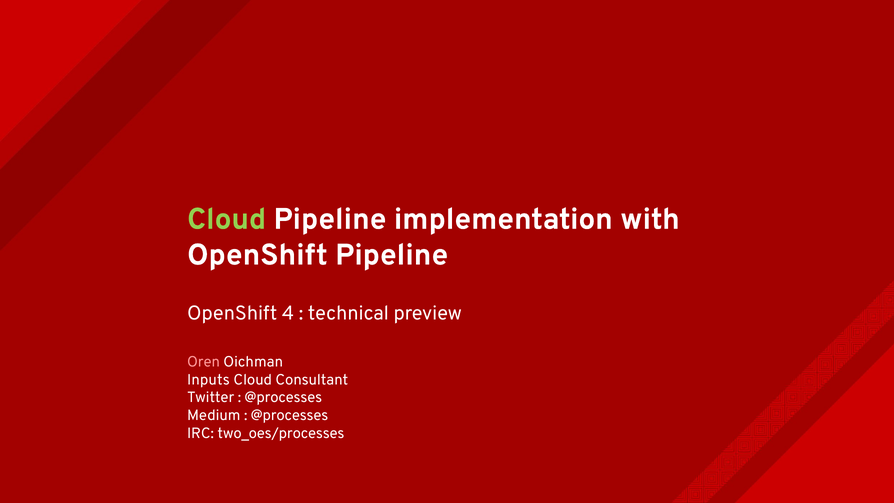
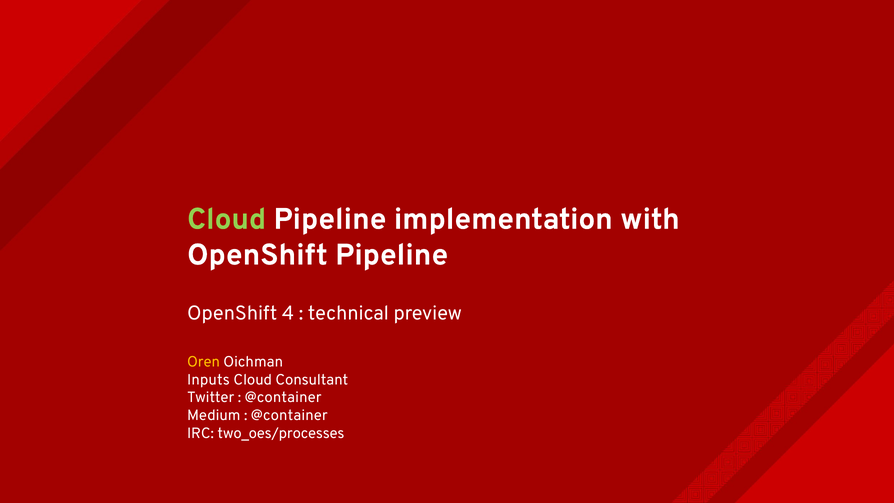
Oren colour: pink -> yellow
@processes at (283, 397): @processes -> @container
@processes at (289, 415): @processes -> @container
